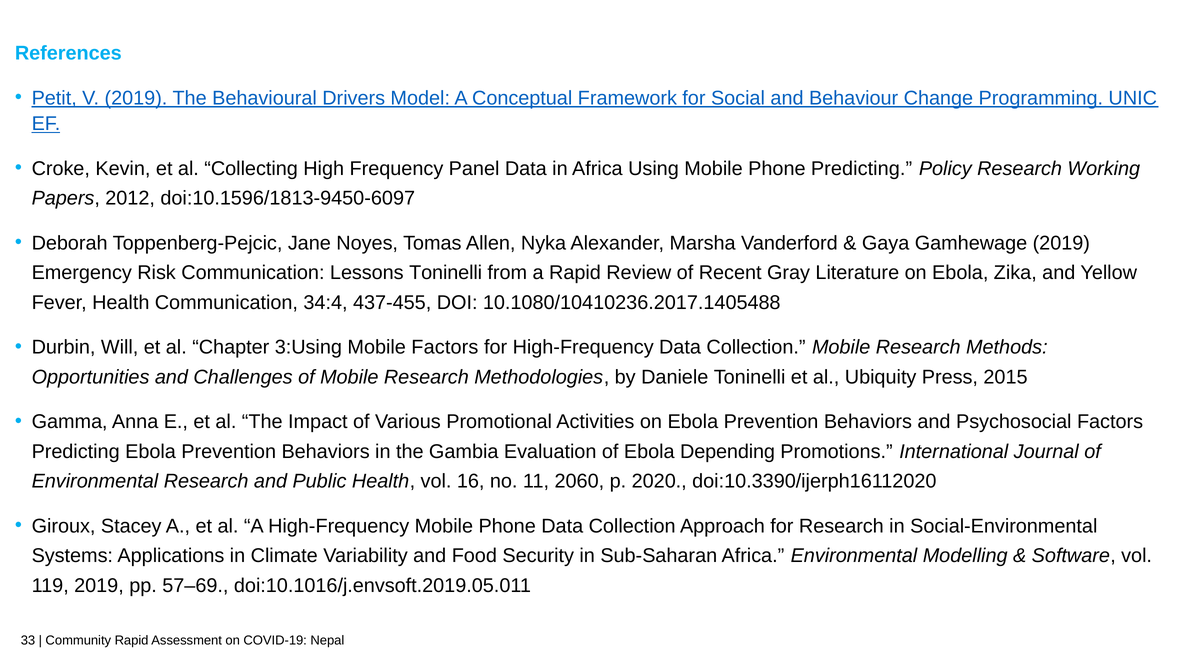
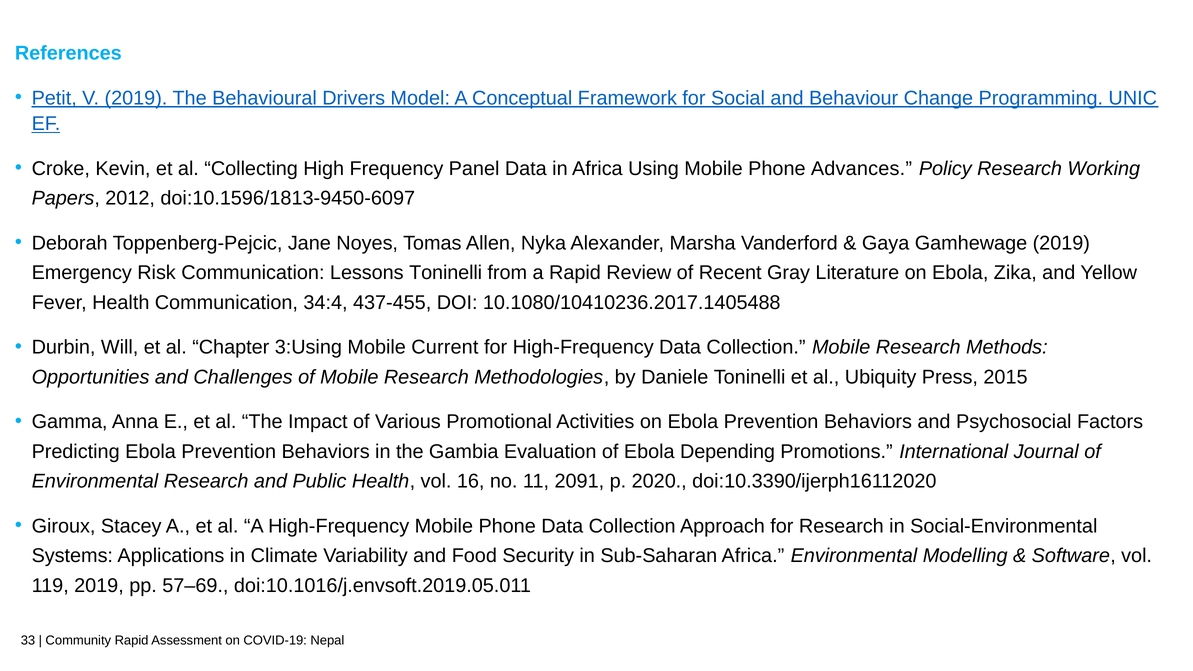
Phone Predicting: Predicting -> Advances
Mobile Factors: Factors -> Current
2060: 2060 -> 2091
